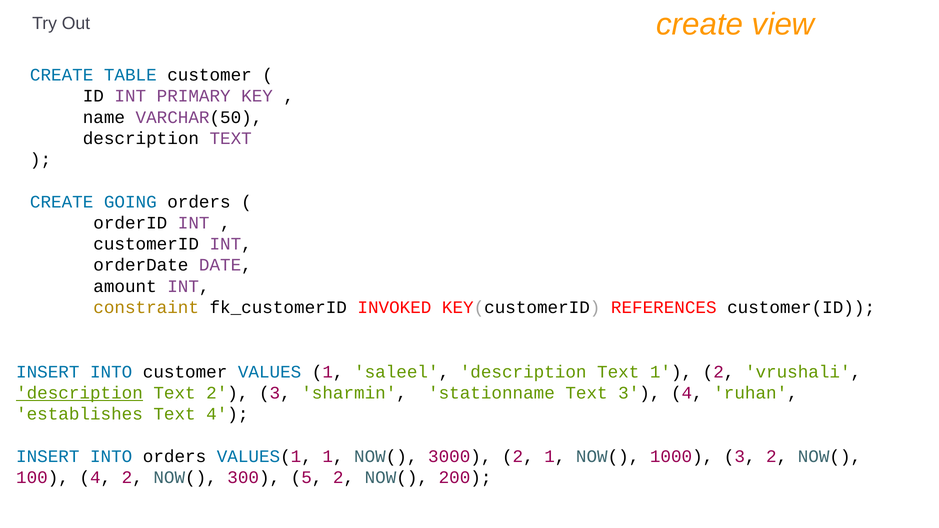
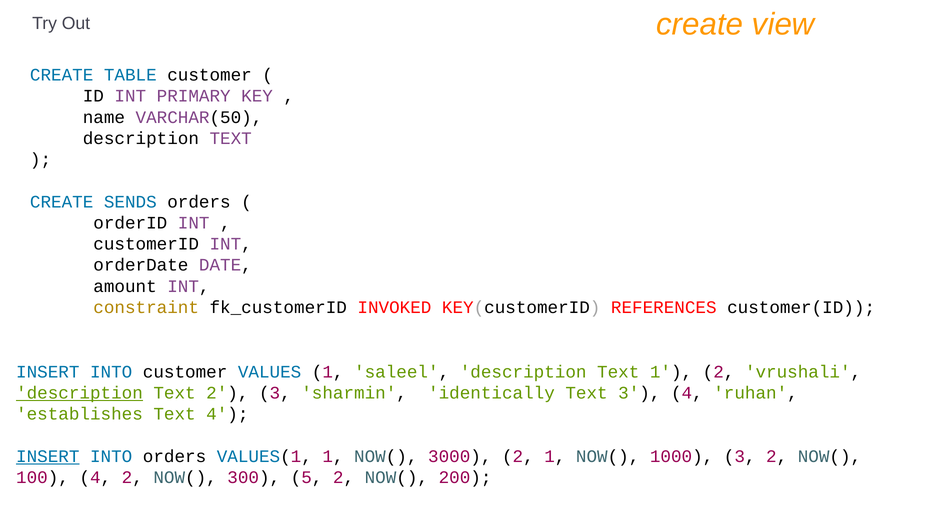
GOING: GOING -> SENDS
stationname: stationname -> identically
INSERT at (48, 456) underline: none -> present
